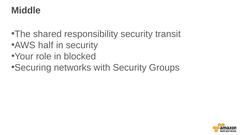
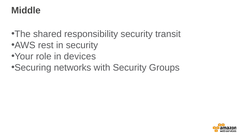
half: half -> rest
blocked: blocked -> devices
